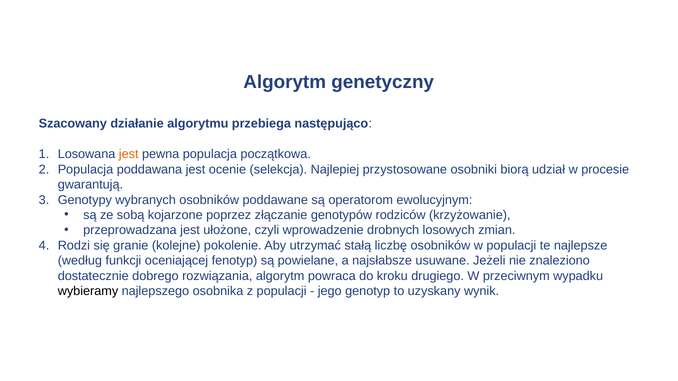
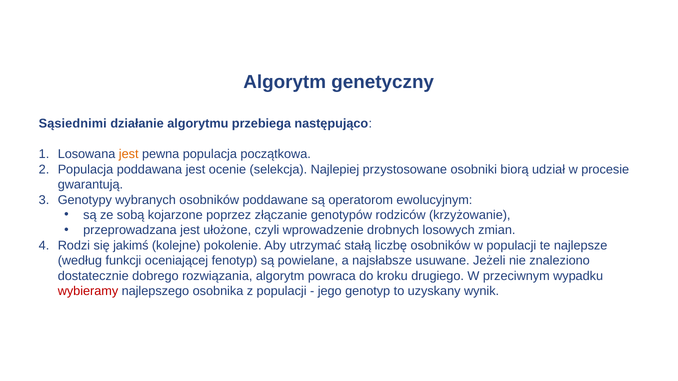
Szacowany: Szacowany -> Sąsiednimi
granie: granie -> jakimś
wybieramy colour: black -> red
